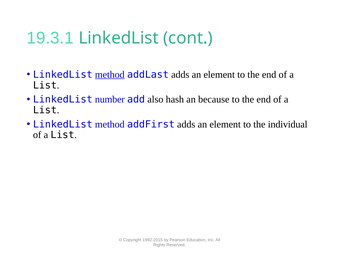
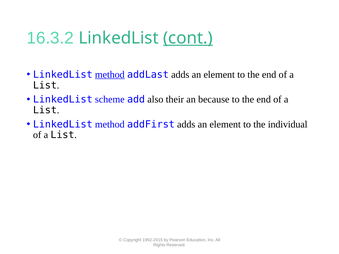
19.3.1: 19.3.1 -> 16.3.2
cont underline: none -> present
number: number -> scheme
hash: hash -> their
